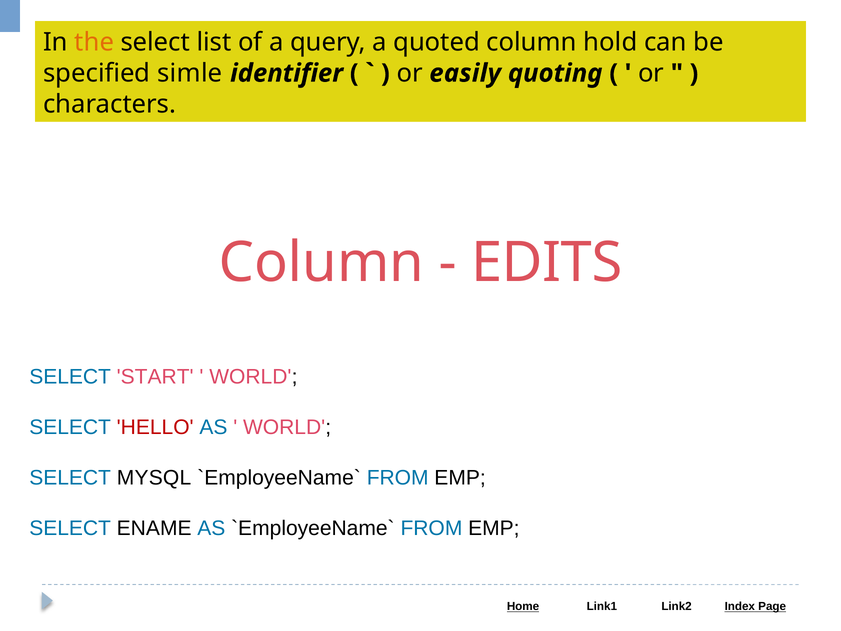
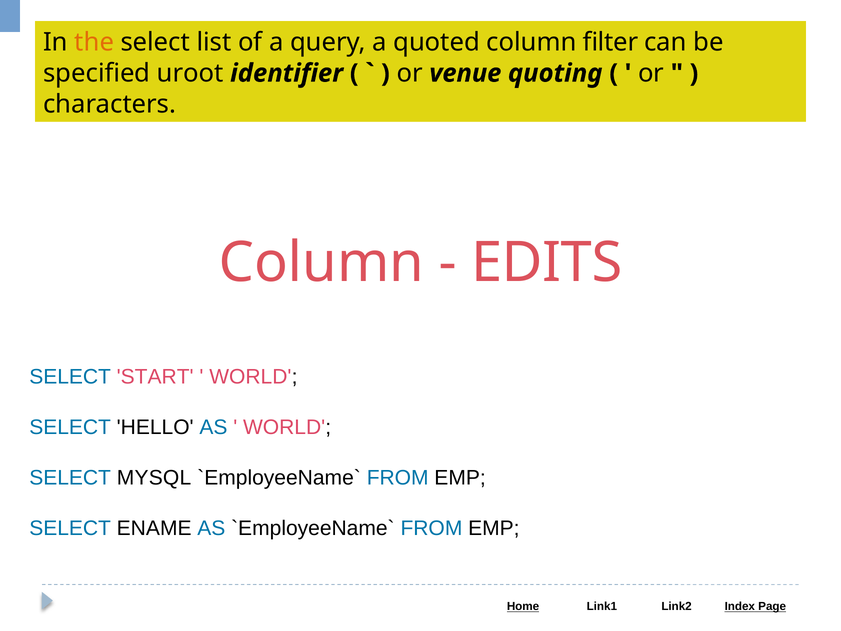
hold: hold -> filter
simle: simle -> uroot
easily: easily -> venue
HELLO colour: red -> black
